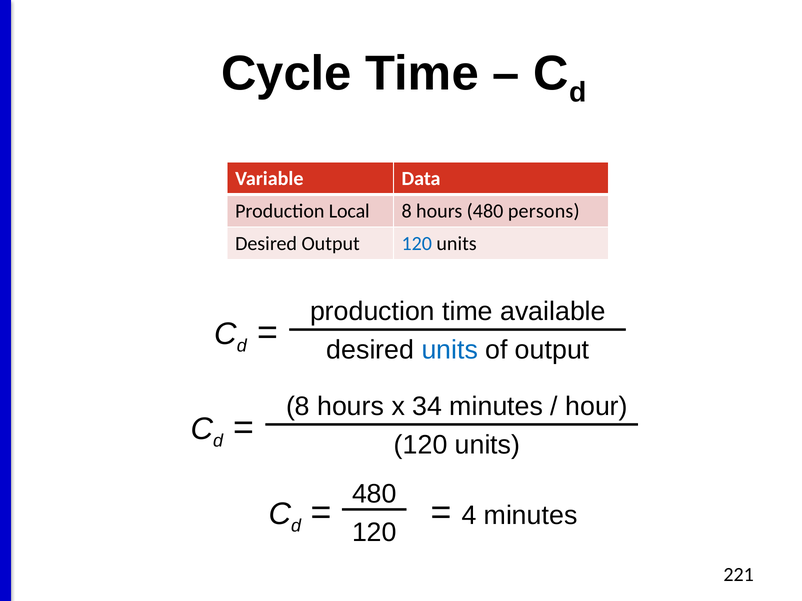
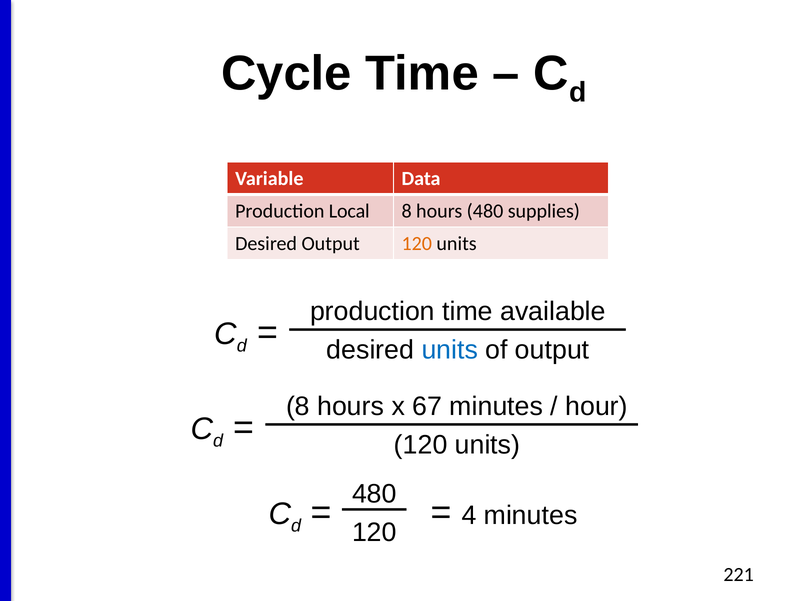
persons: persons -> supplies
120 at (417, 244) colour: blue -> orange
34: 34 -> 67
